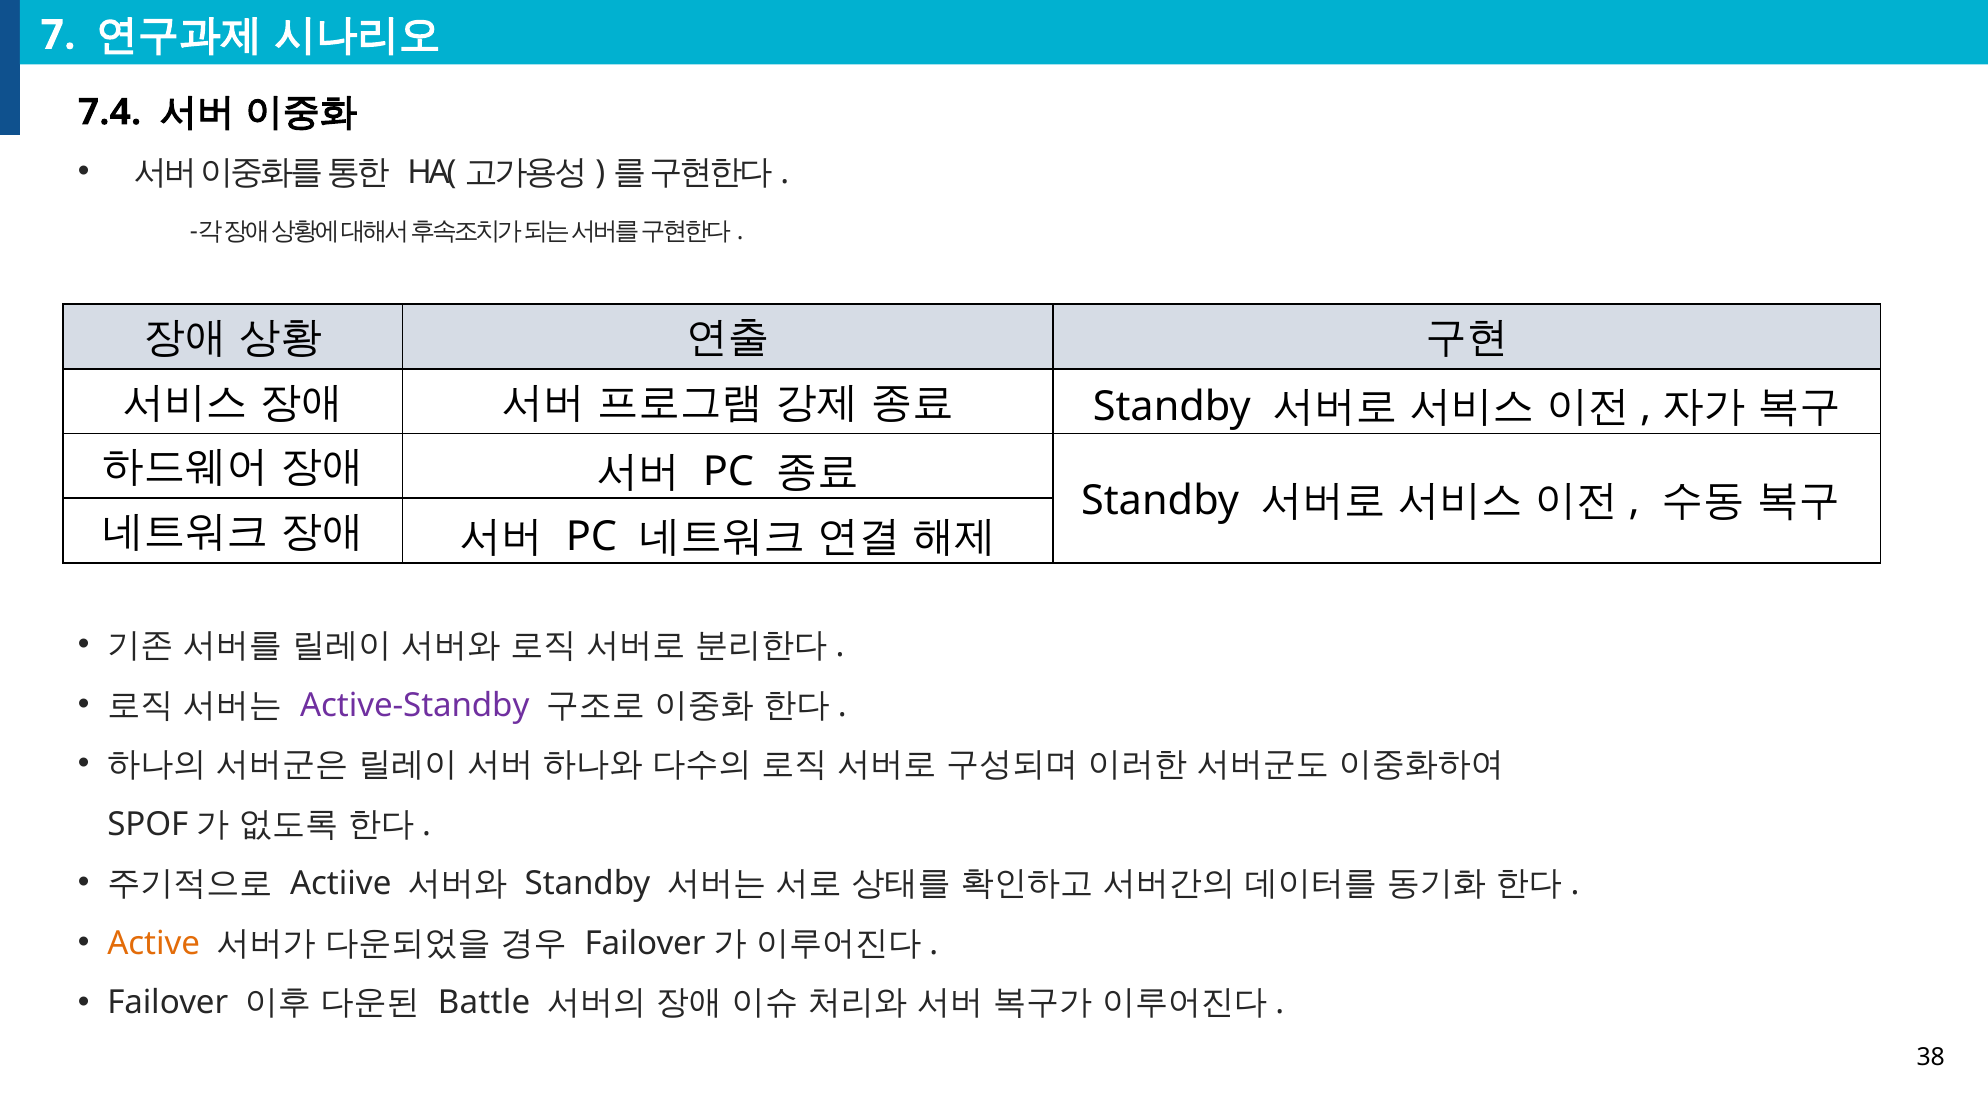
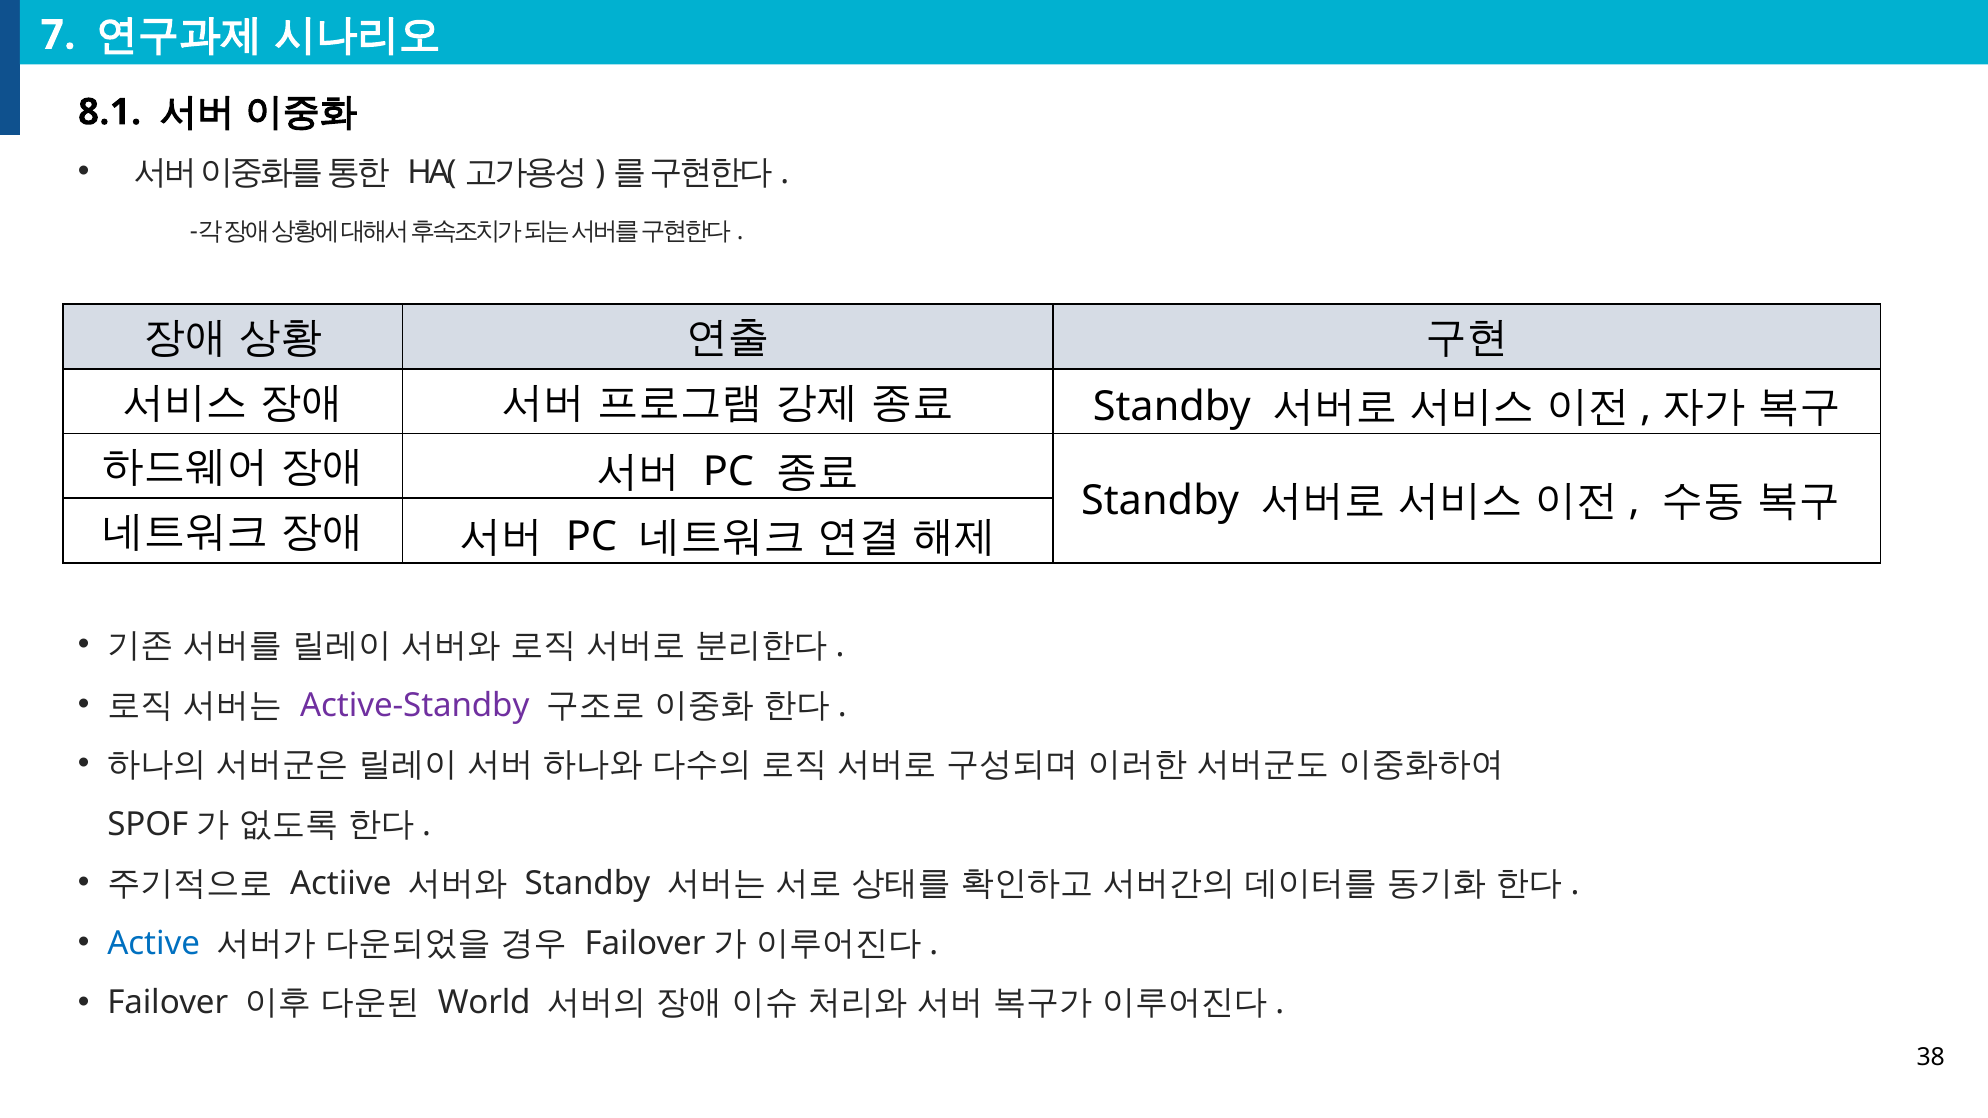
7.4: 7.4 -> 8.1
Active colour: orange -> blue
Battle: Battle -> World
